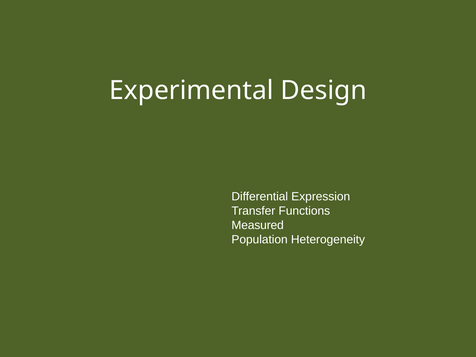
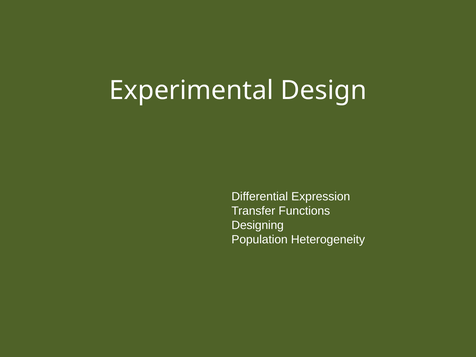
Measured: Measured -> Designing
